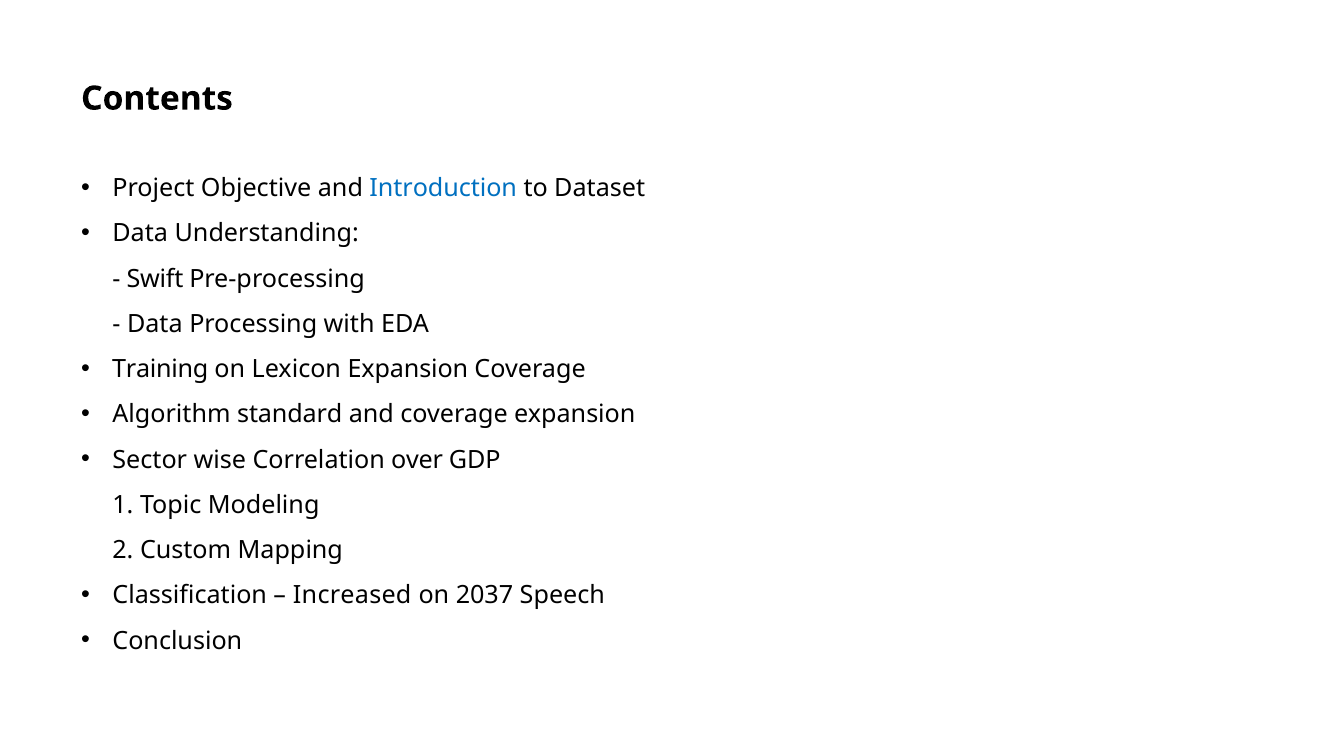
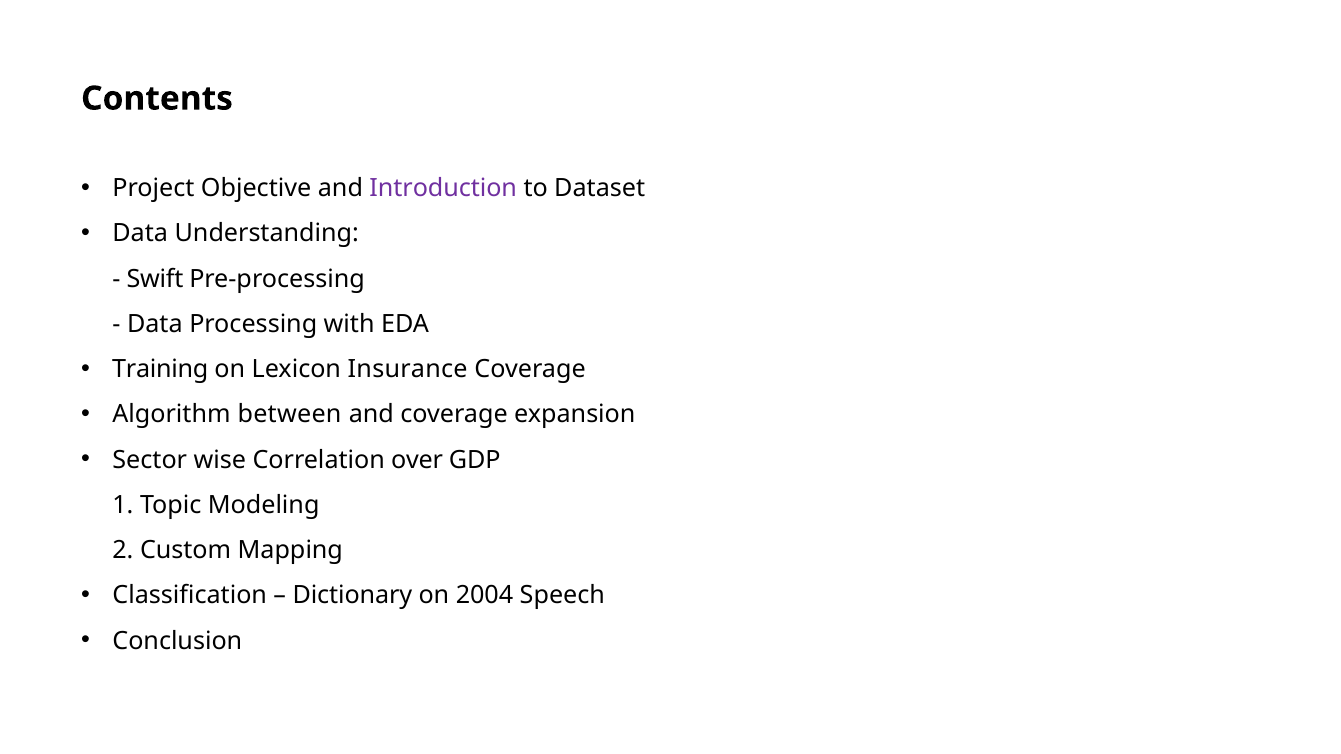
Introduction colour: blue -> purple
Lexicon Expansion: Expansion -> Insurance
standard: standard -> between
Increased: Increased -> Dictionary
2037: 2037 -> 2004
